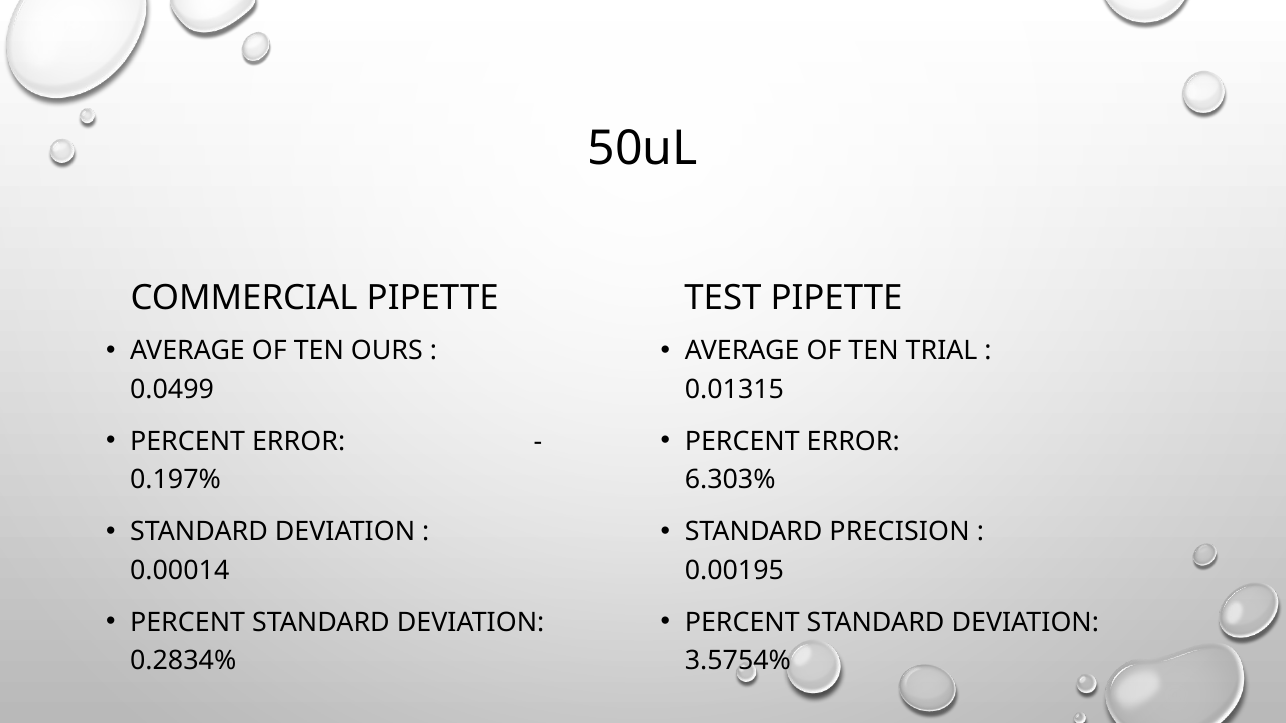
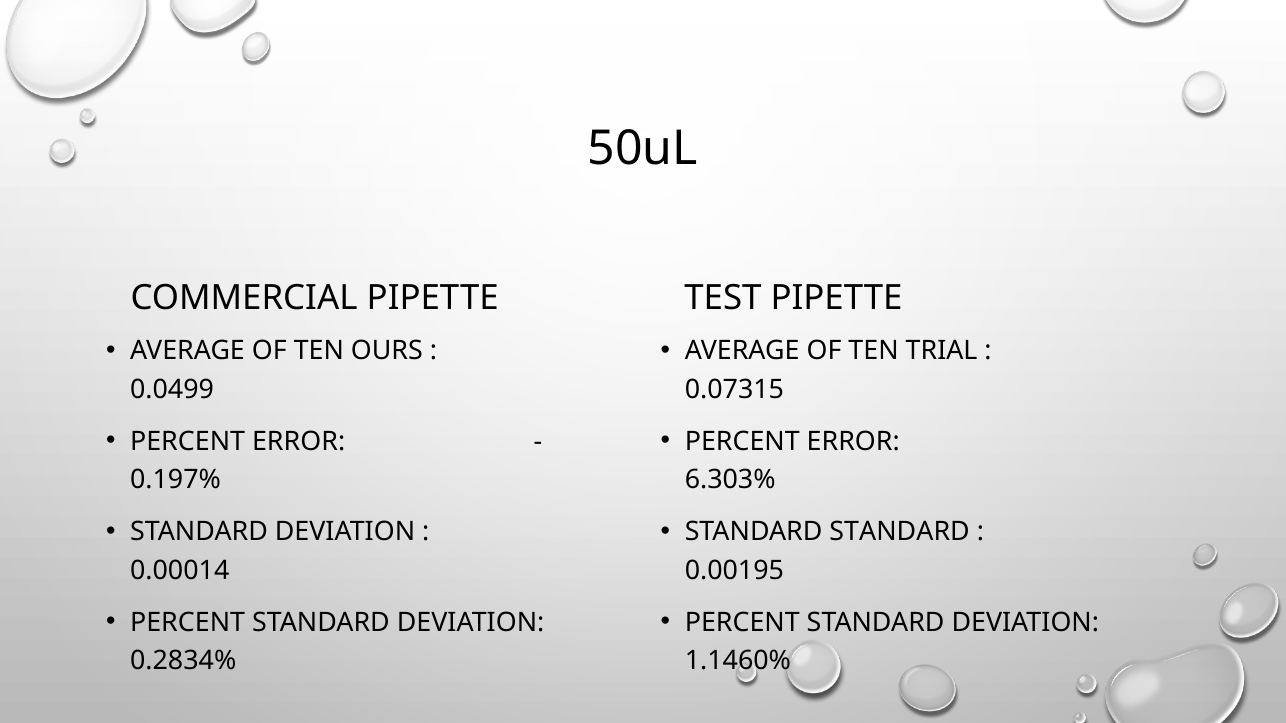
0.01315: 0.01315 -> 0.07315
STANDARD PRECISION: PRECISION -> STANDARD
3.5754%: 3.5754% -> 1.1460%
